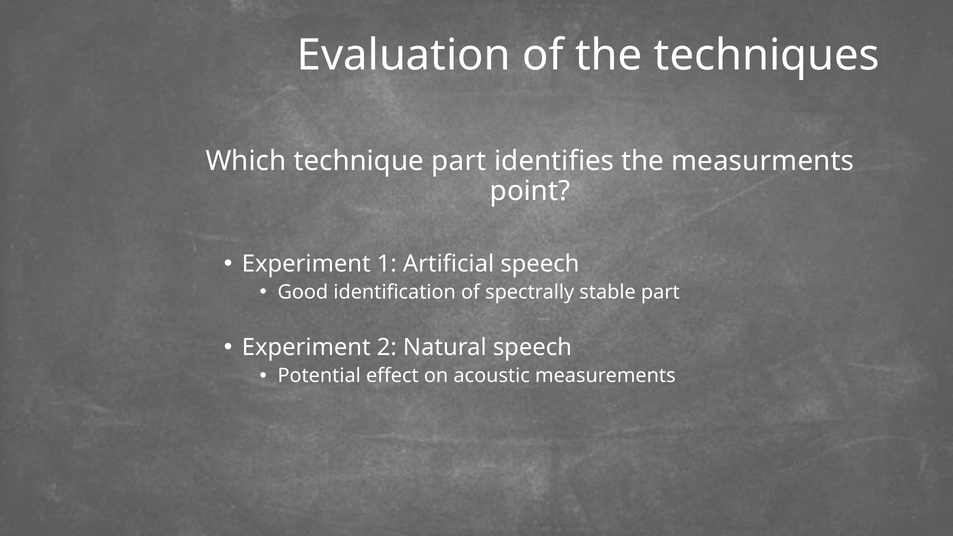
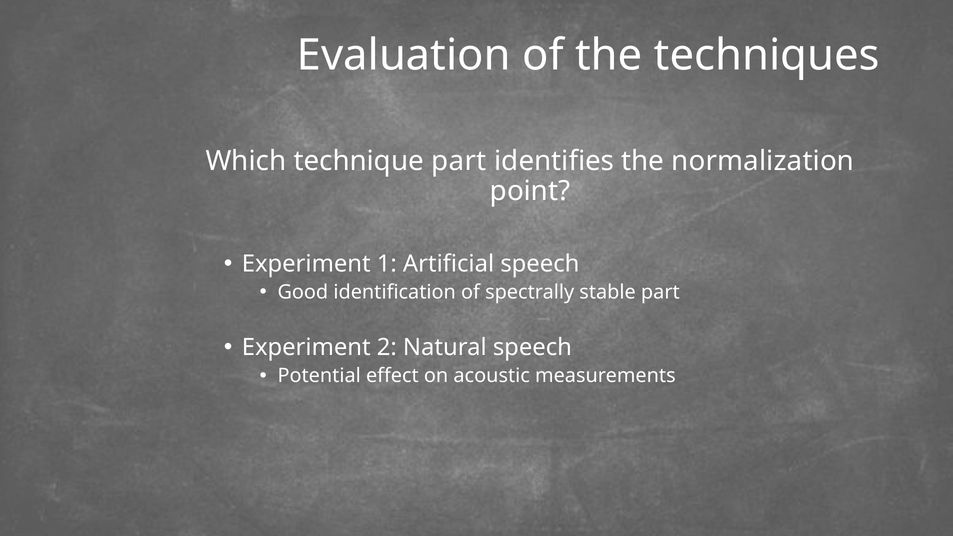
measurments: measurments -> normalization
